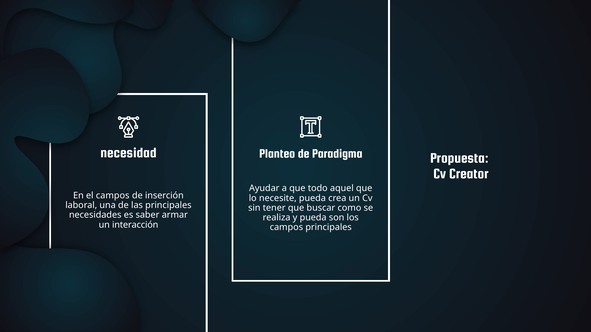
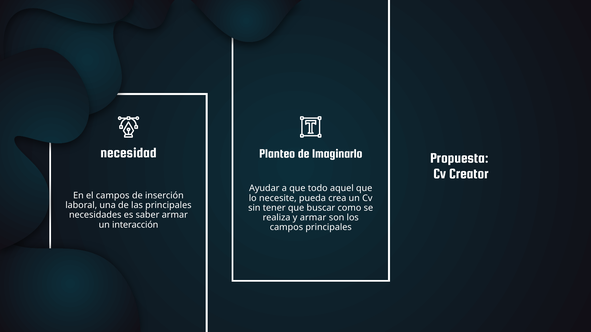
Paradigma: Paradigma -> Imaginarlo
y pueda: pueda -> armar
